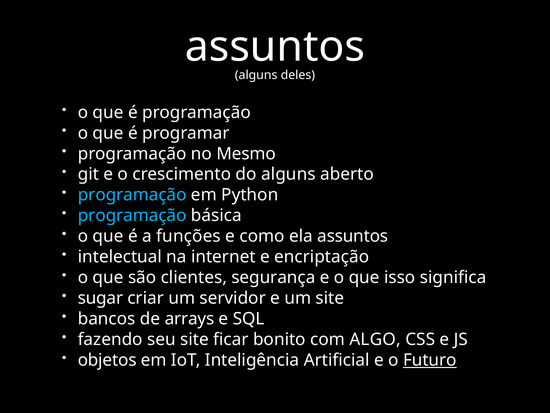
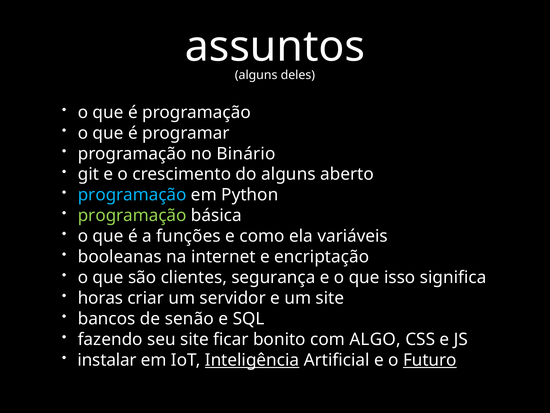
Mesmo: Mesmo -> Binário
programação at (132, 215) colour: light blue -> light green
ela assuntos: assuntos -> variáveis
intelectual: intelectual -> booleanas
sugar: sugar -> horas
arrays: arrays -> senão
objetos: objetos -> instalar
Inteligência underline: none -> present
